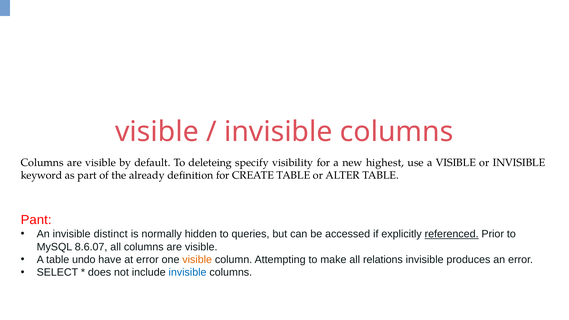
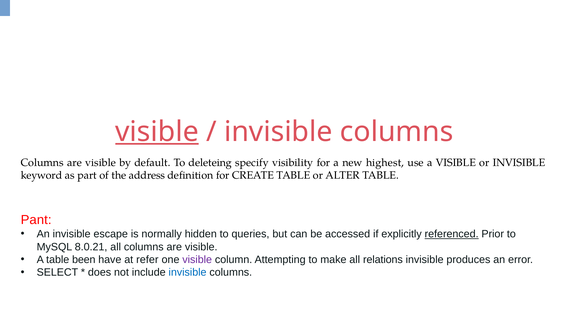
visible at (157, 132) underline: none -> present
already: already -> address
distinct: distinct -> escape
8.6.07: 8.6.07 -> 8.0.21
undo: undo -> been
at error: error -> refer
visible at (197, 260) colour: orange -> purple
